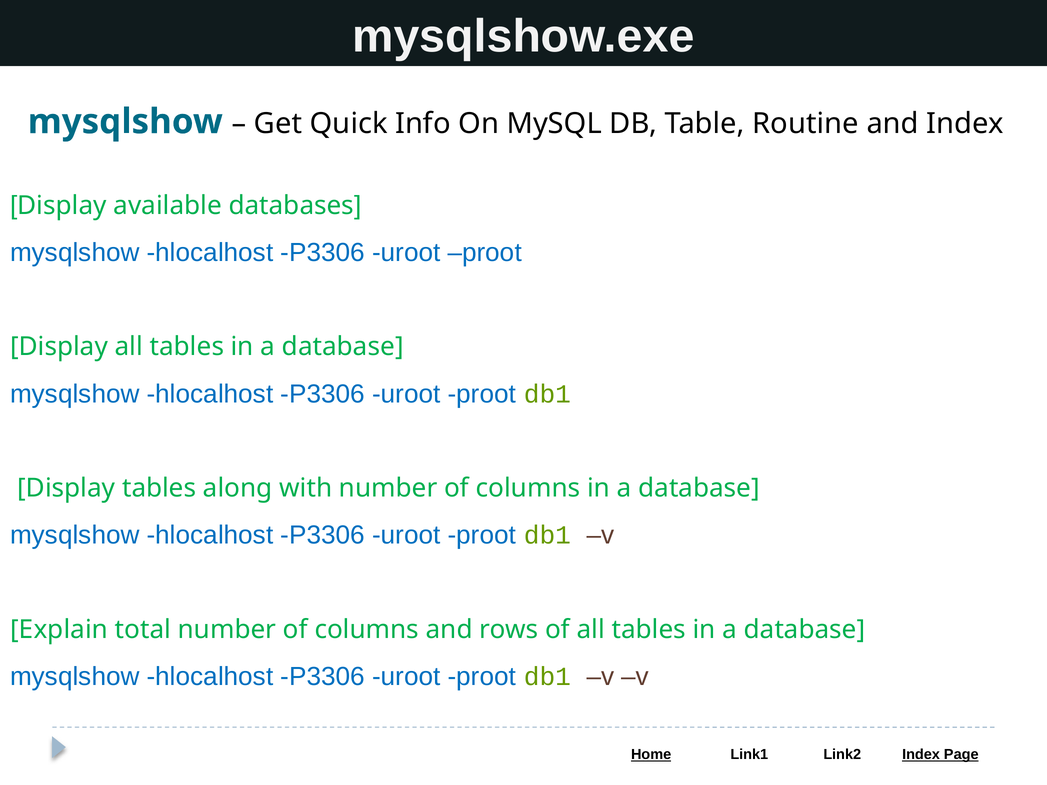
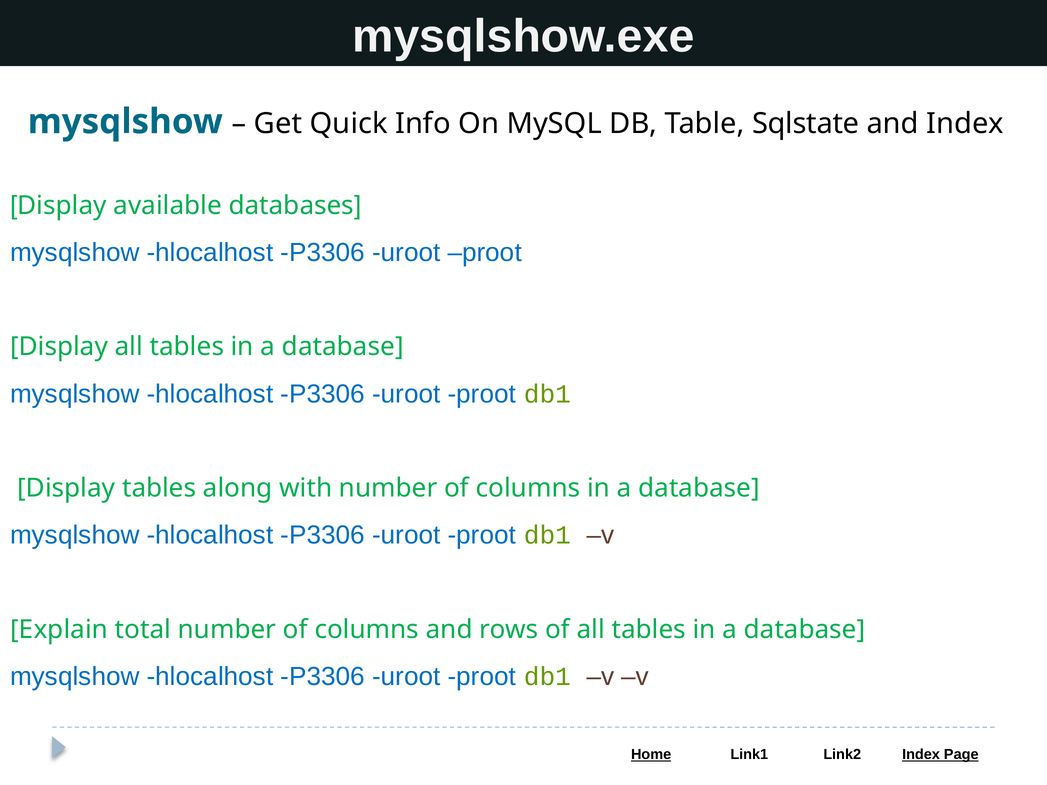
Routine: Routine -> Sqlstate
